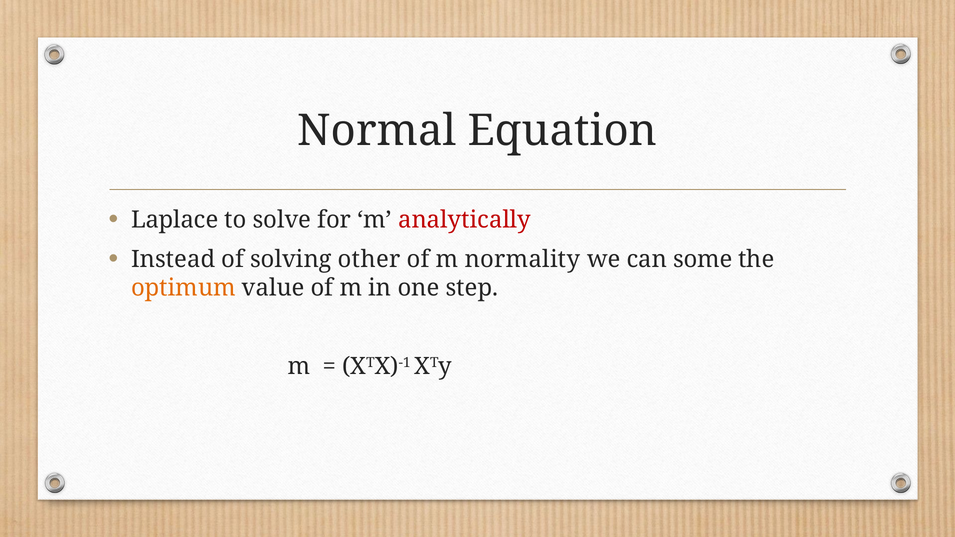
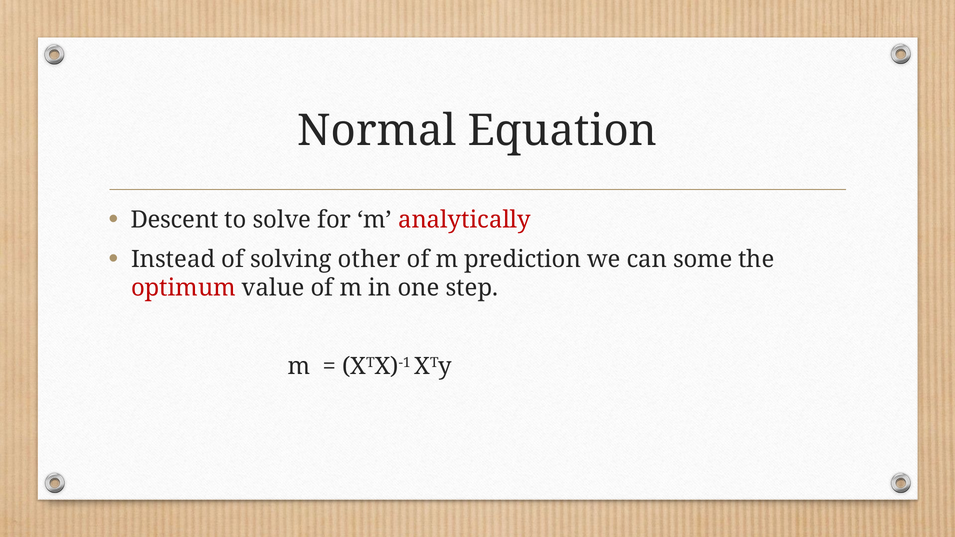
Laplace: Laplace -> Descent
normality: normality -> prediction
optimum colour: orange -> red
